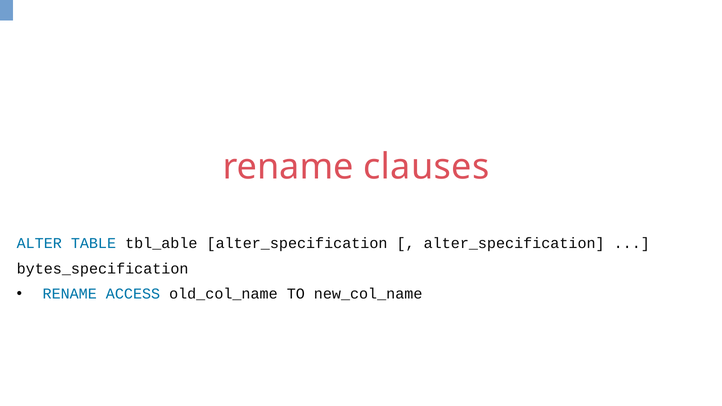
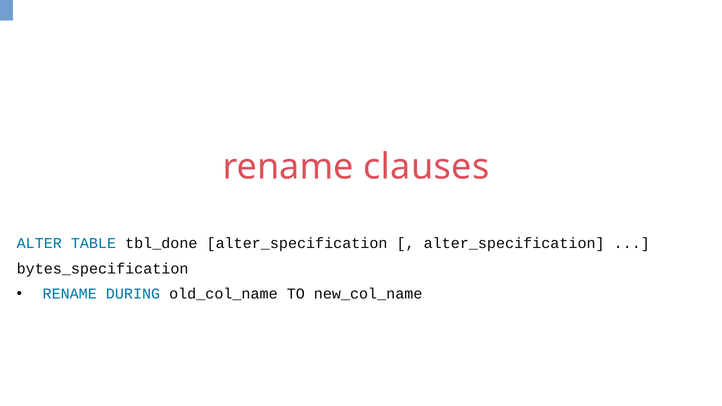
tbl_able: tbl_able -> tbl_done
ACCESS: ACCESS -> DURING
